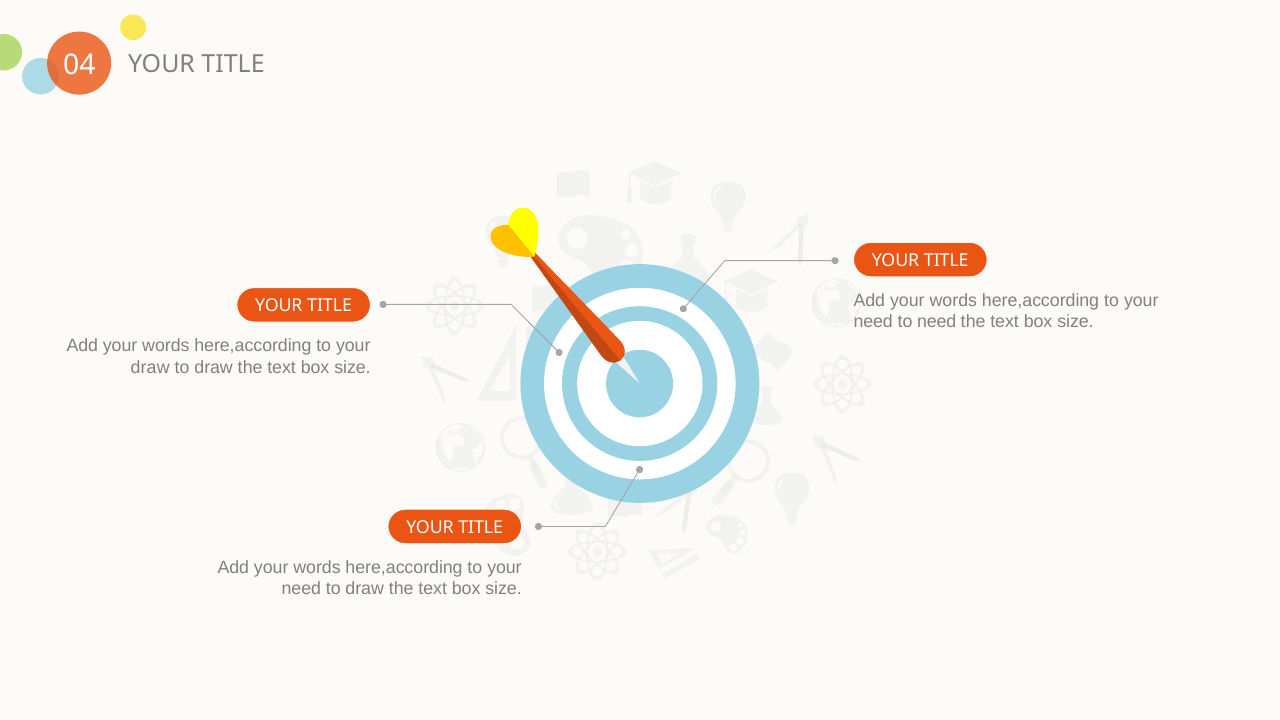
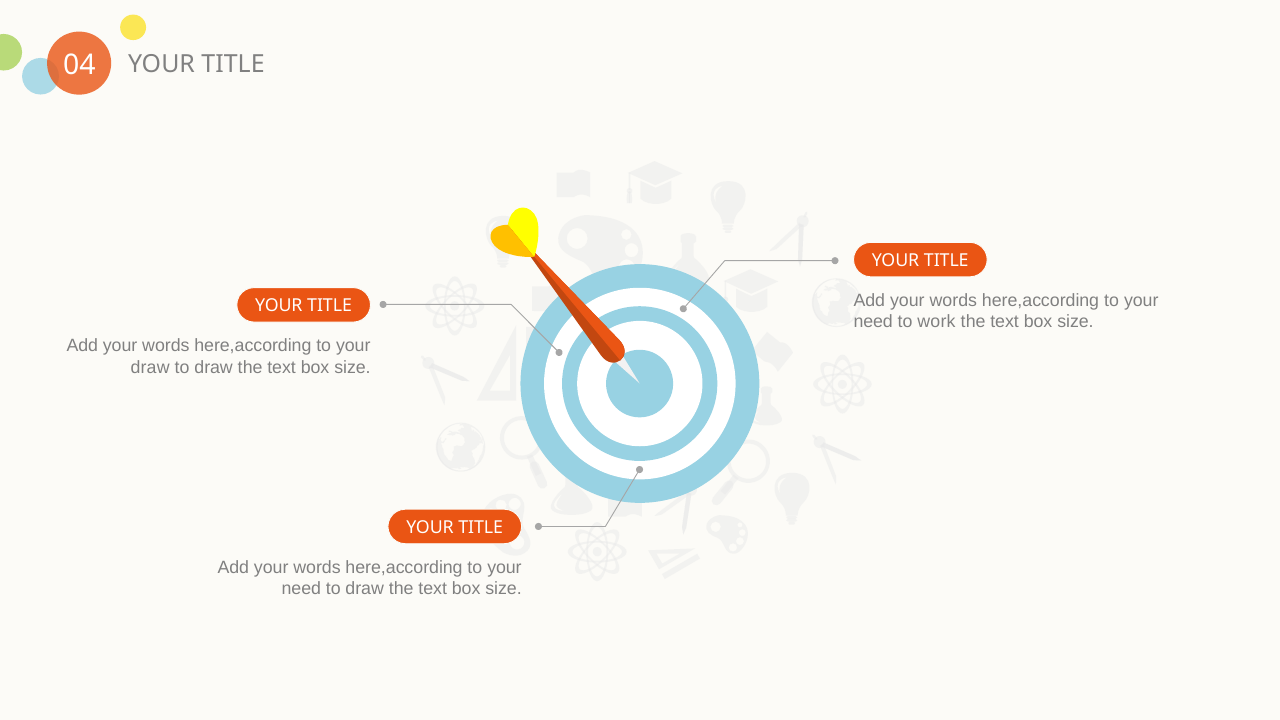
to need: need -> work
